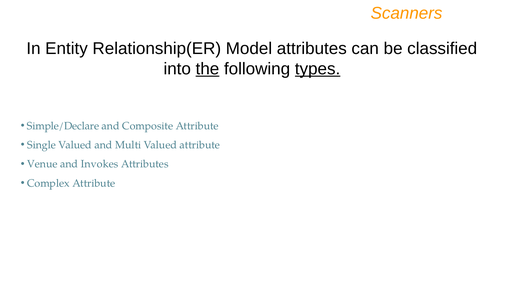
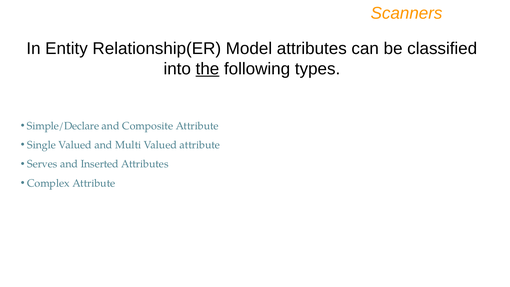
types underline: present -> none
Venue: Venue -> Serves
Invokes: Invokes -> Inserted
